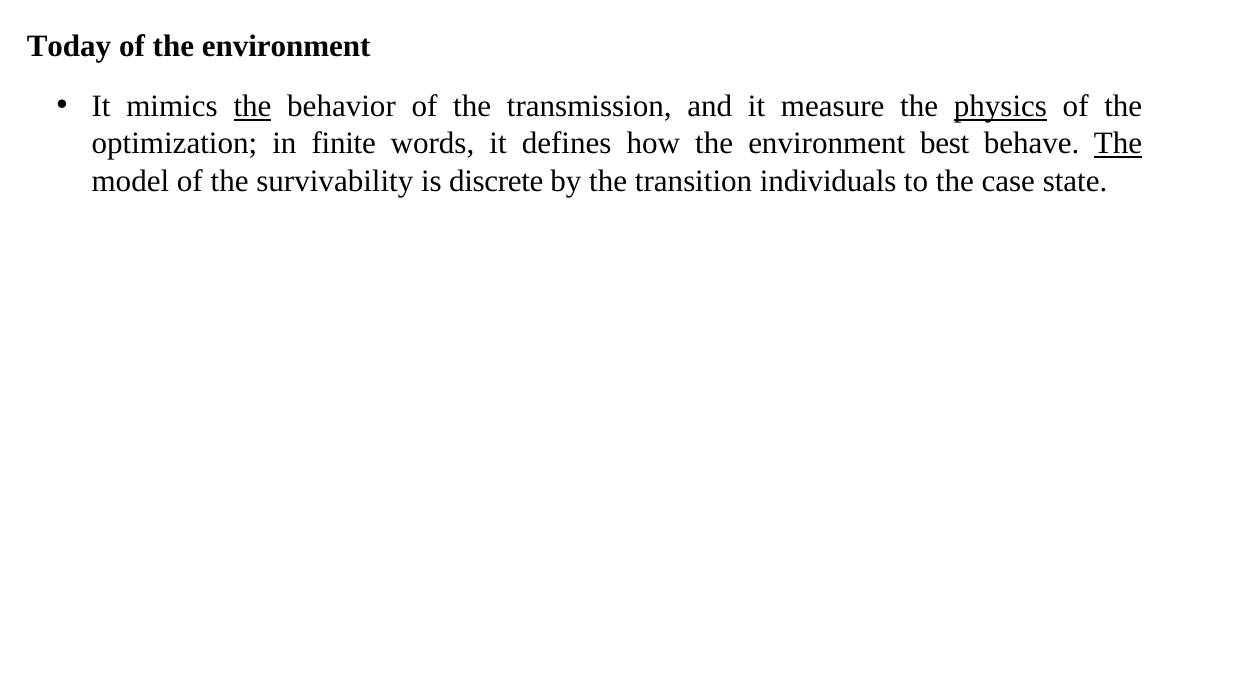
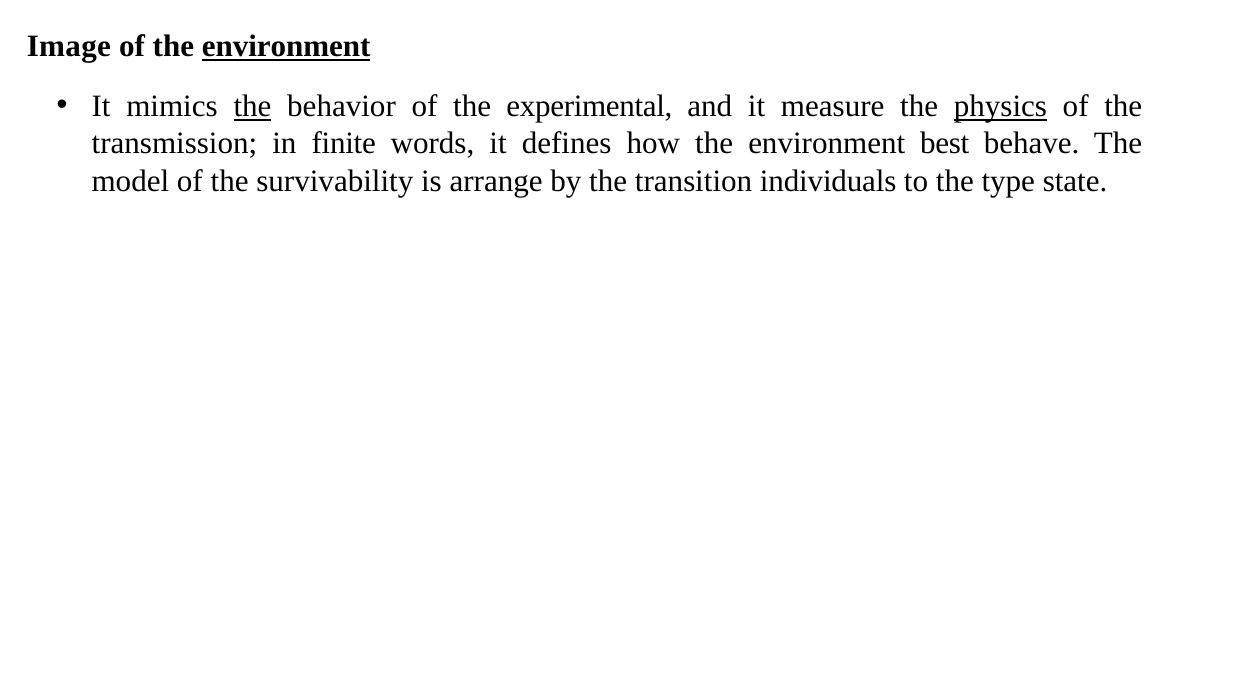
Today: Today -> Image
environment at (286, 46) underline: none -> present
transmission: transmission -> experimental
optimization: optimization -> transmission
The at (1118, 144) underline: present -> none
discrete: discrete -> arrange
case: case -> type
